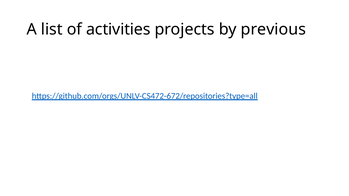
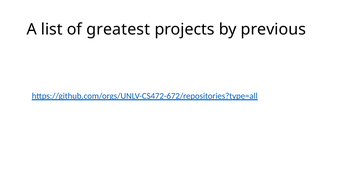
activities: activities -> greatest
